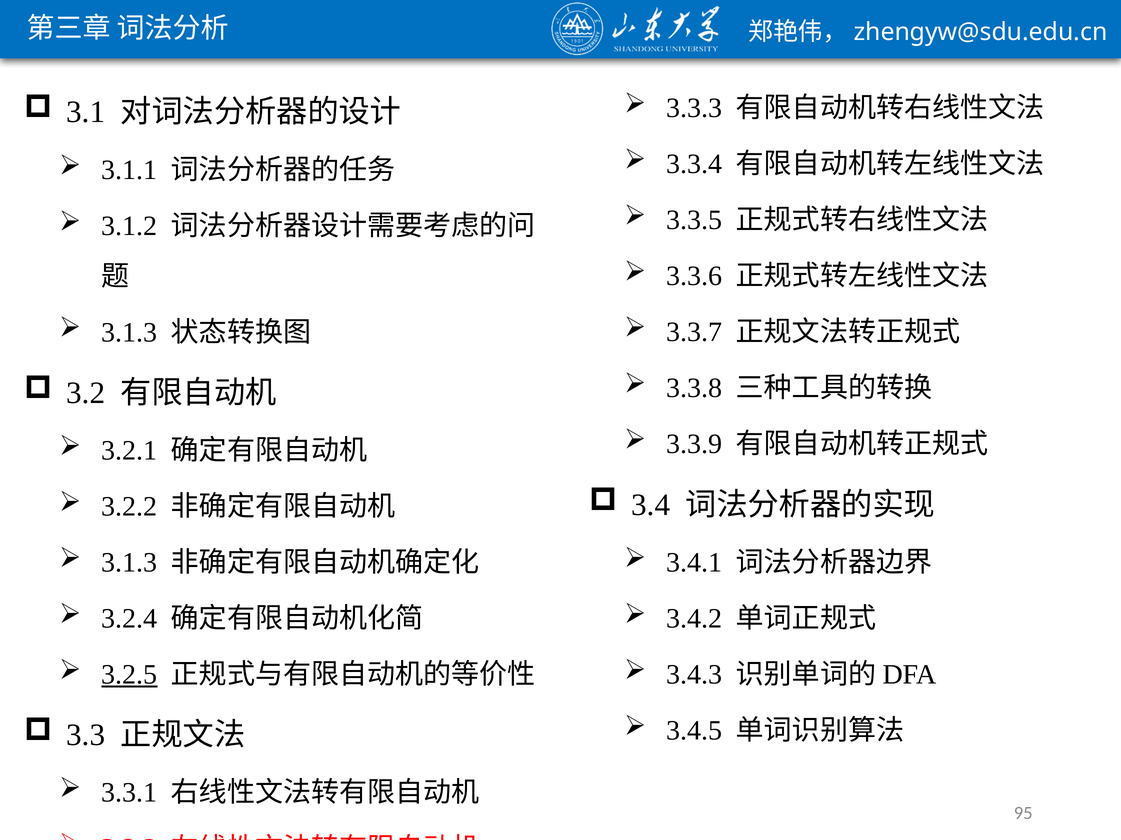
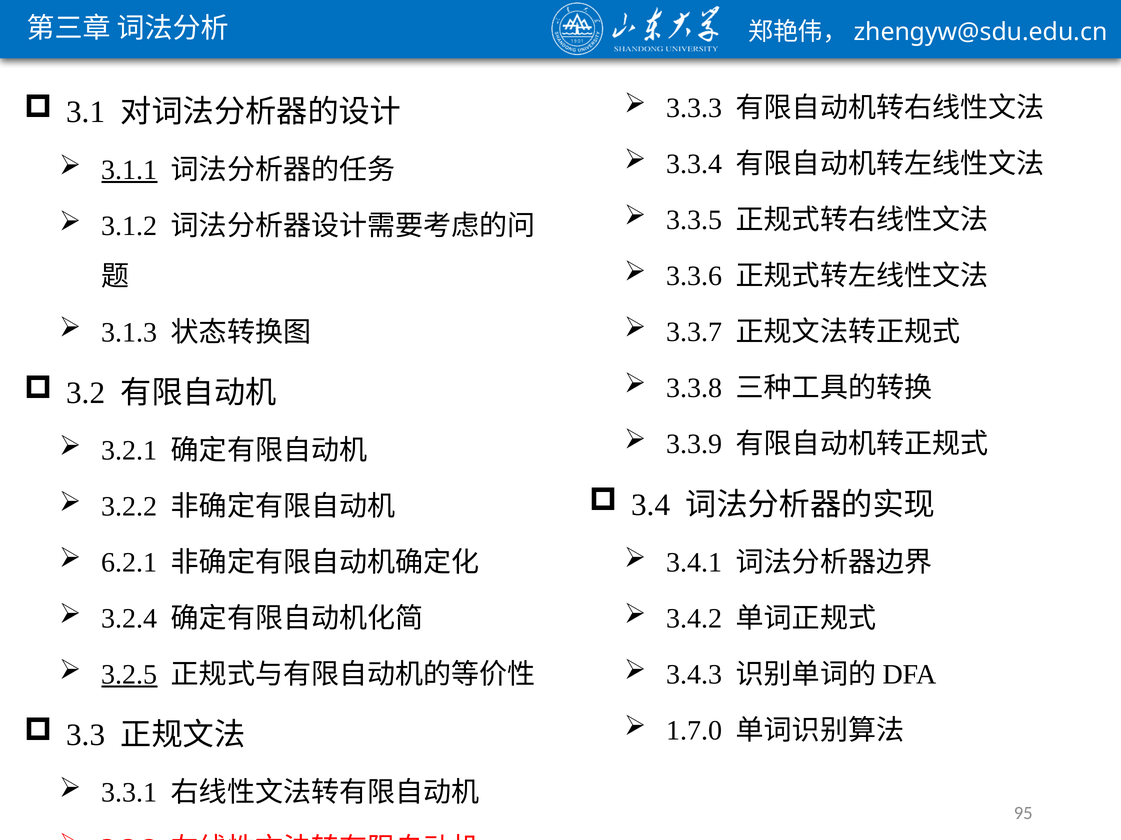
3.1.1 underline: none -> present
3.1.3 at (129, 563): 3.1.3 -> 6.2.1
3.4.5: 3.4.5 -> 1.7.0
